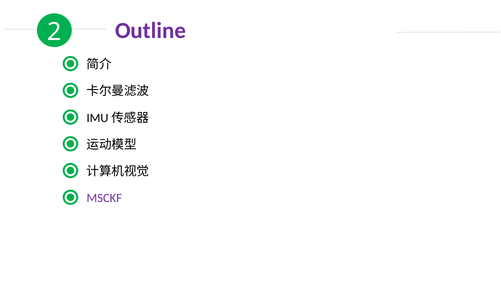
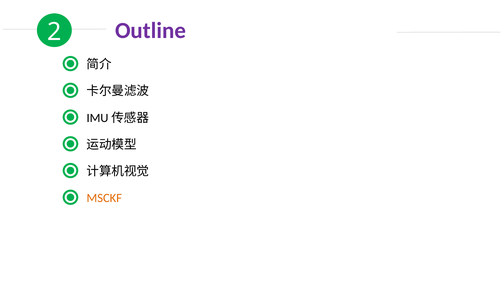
MSCKF colour: purple -> orange
